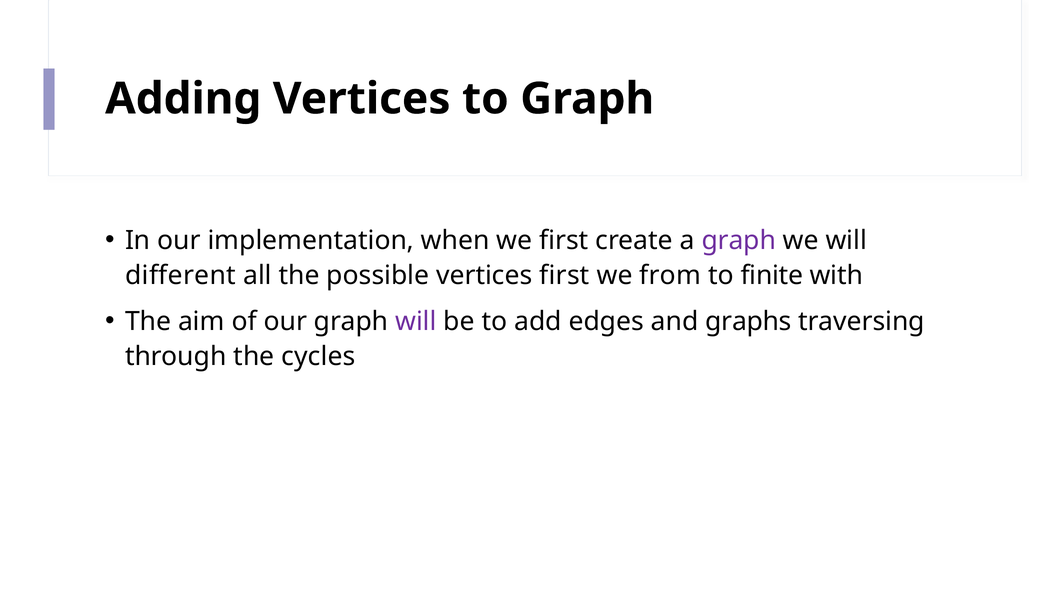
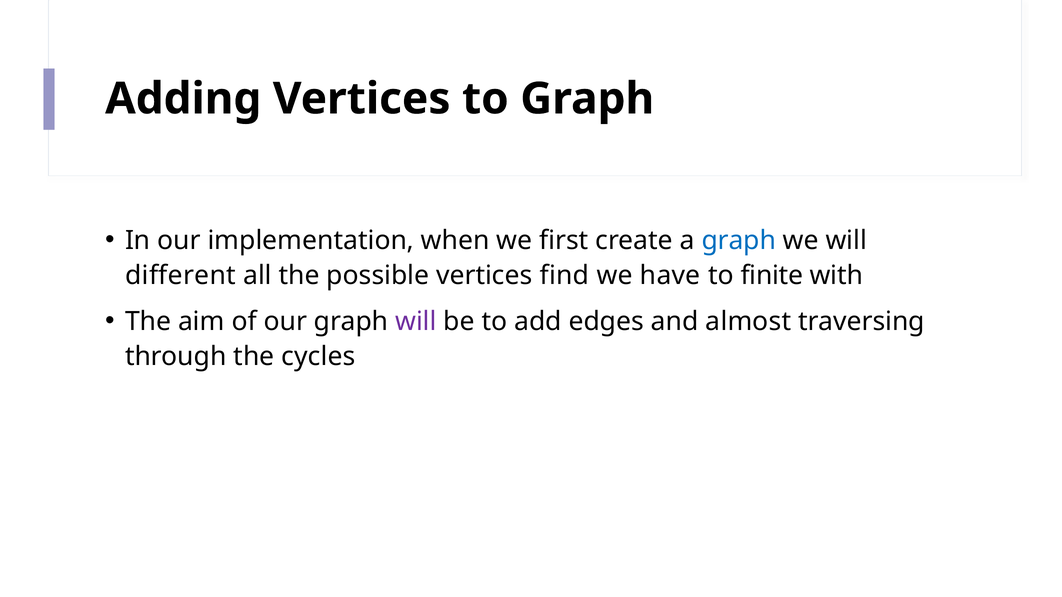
graph at (739, 241) colour: purple -> blue
vertices first: first -> find
from: from -> have
graphs: graphs -> almost
